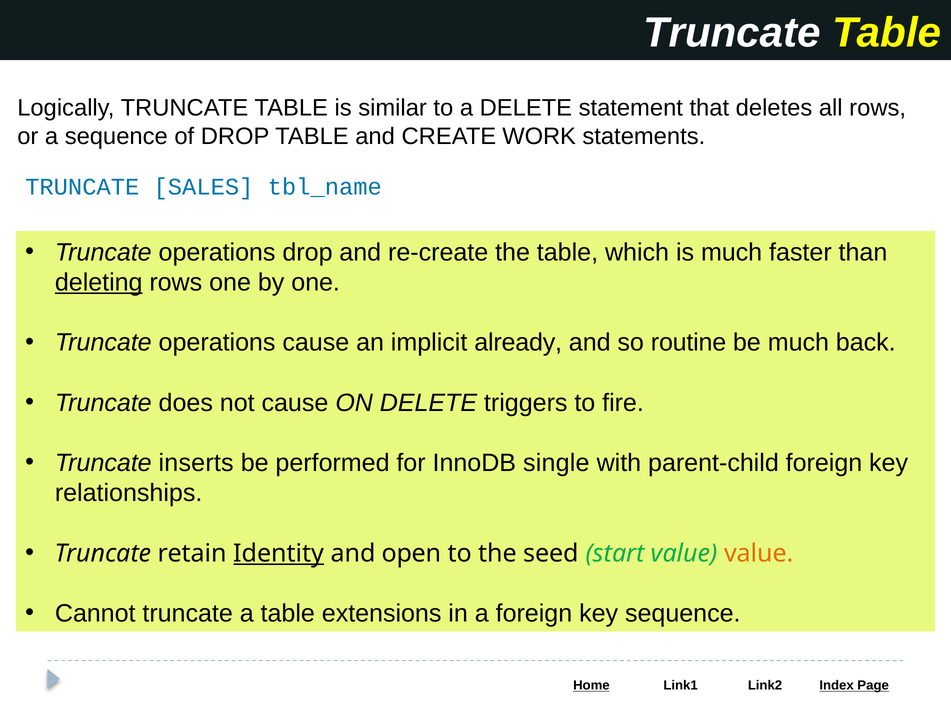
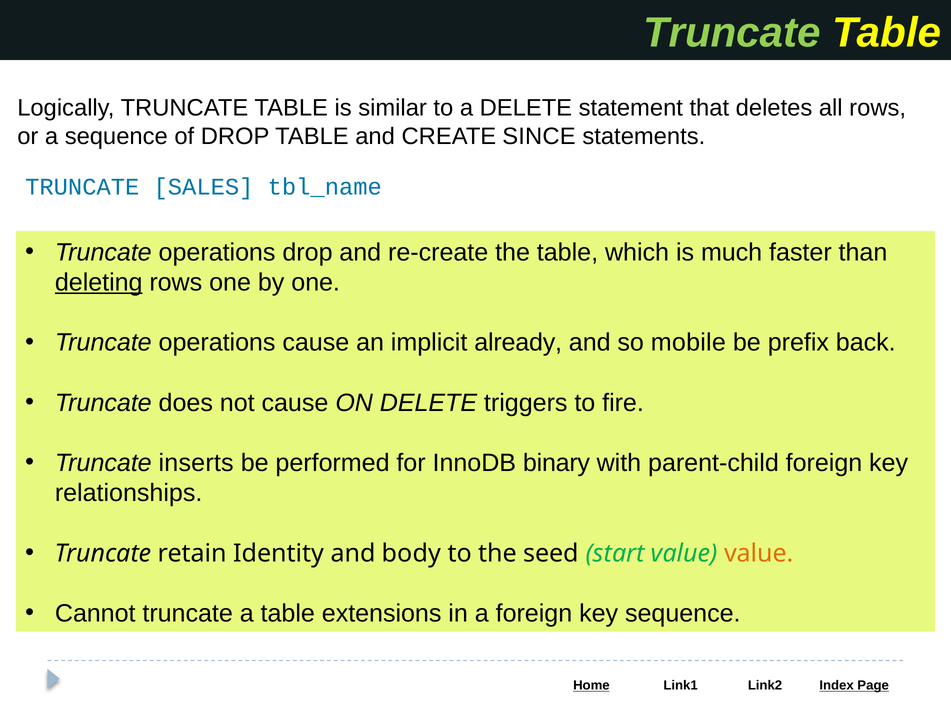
Truncate at (732, 33) colour: white -> light green
WORK: WORK -> SINCE
routine: routine -> mobile
be much: much -> prefix
single: single -> binary
Identity underline: present -> none
open: open -> body
